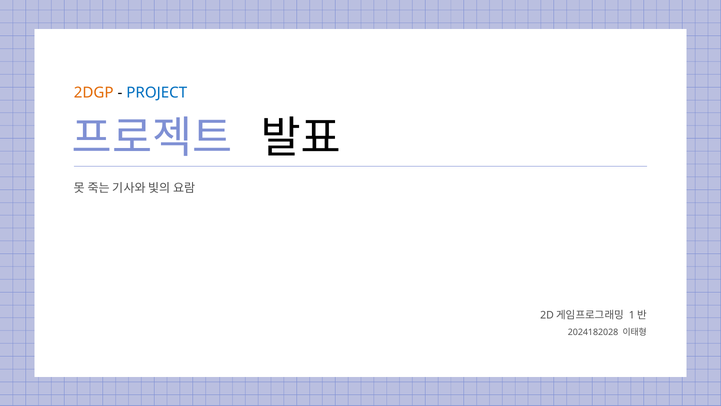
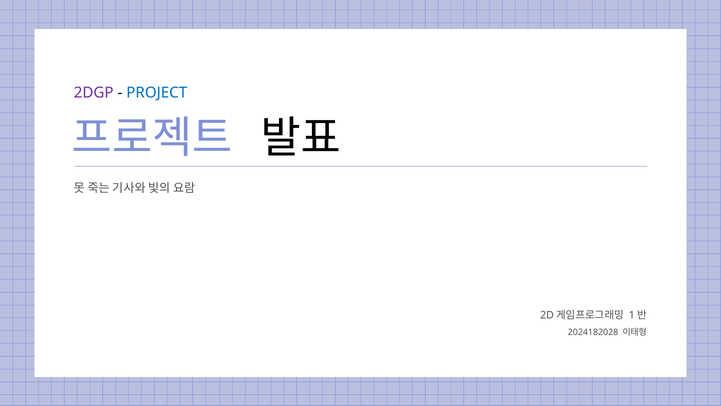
2DGP colour: orange -> purple
